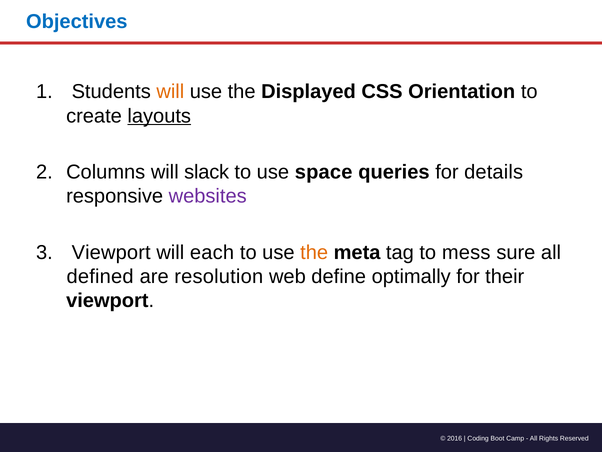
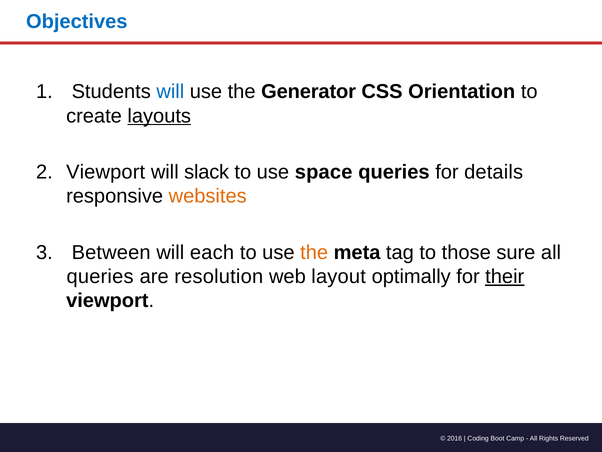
will at (170, 92) colour: orange -> blue
Displayed: Displayed -> Generator
Columns at (106, 172): Columns -> Viewport
websites colour: purple -> orange
Viewport at (111, 252): Viewport -> Between
mess: mess -> those
defined at (100, 276): defined -> queries
define: define -> layout
their underline: none -> present
